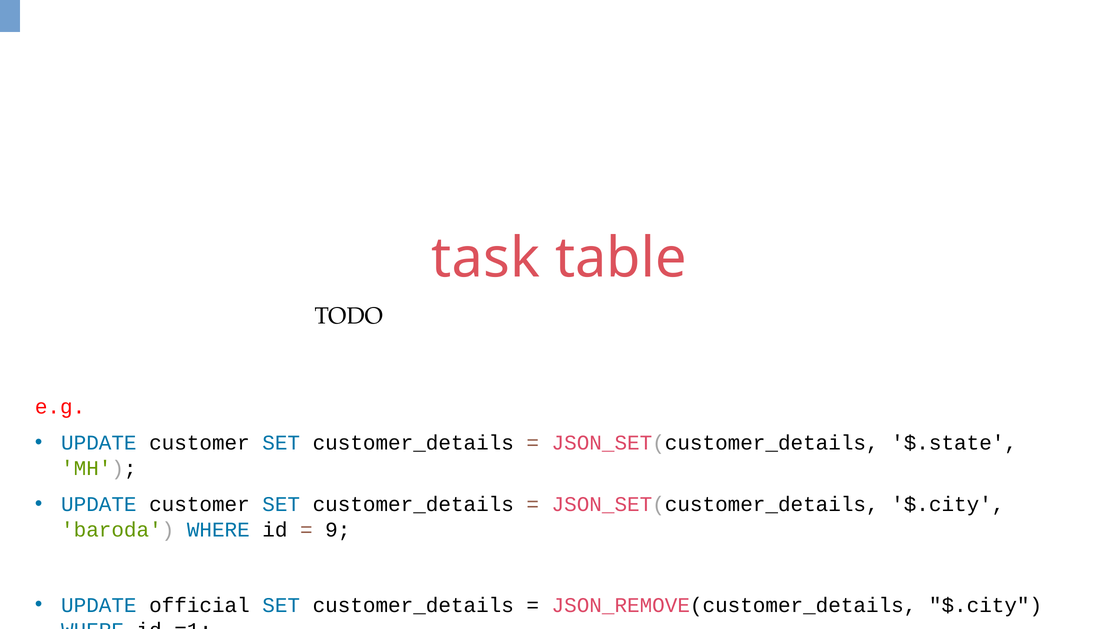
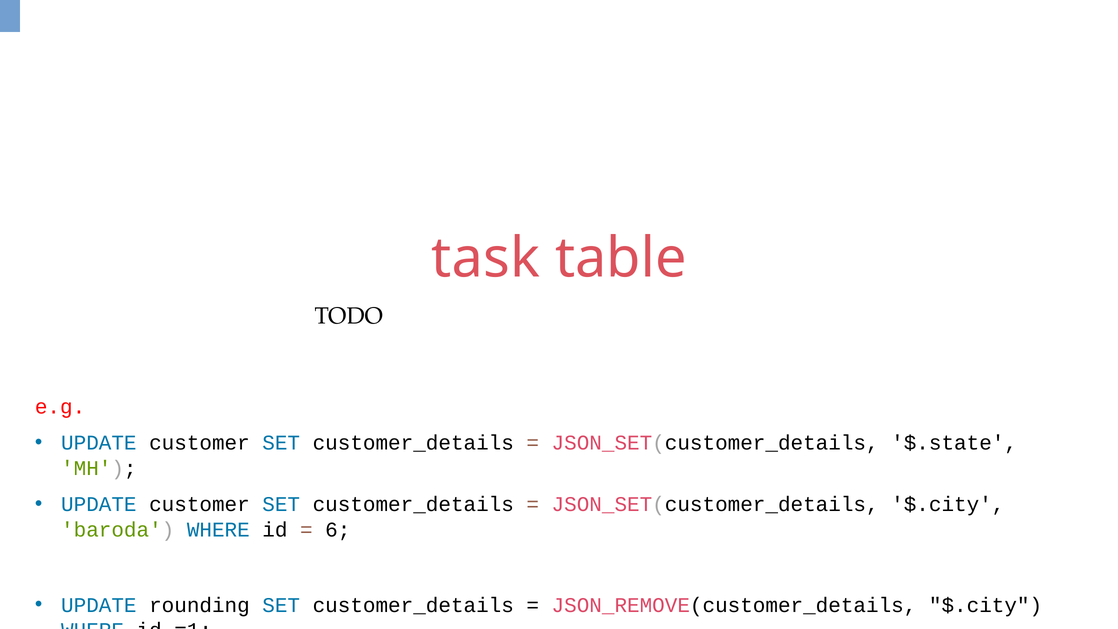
9: 9 -> 6
official: official -> rounding
